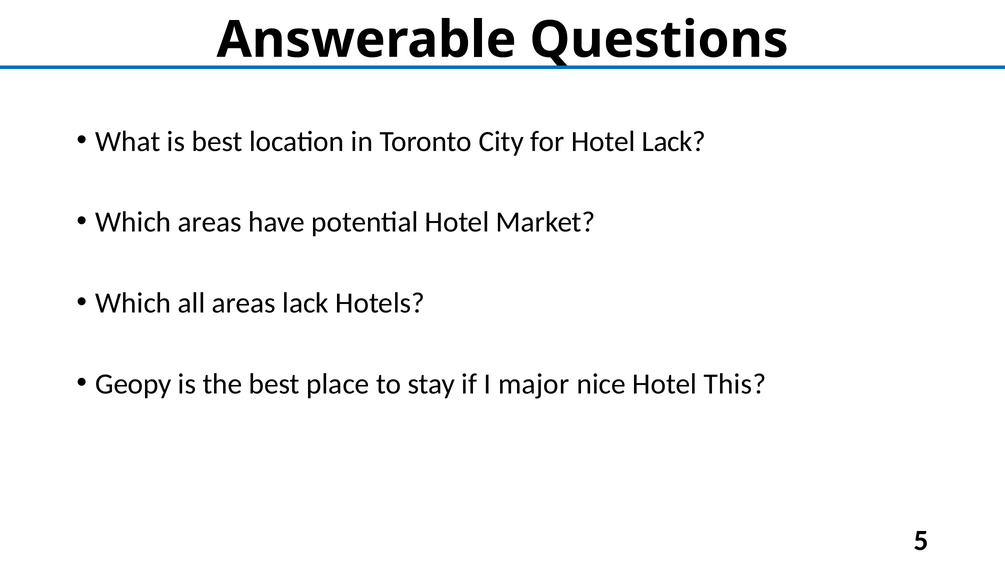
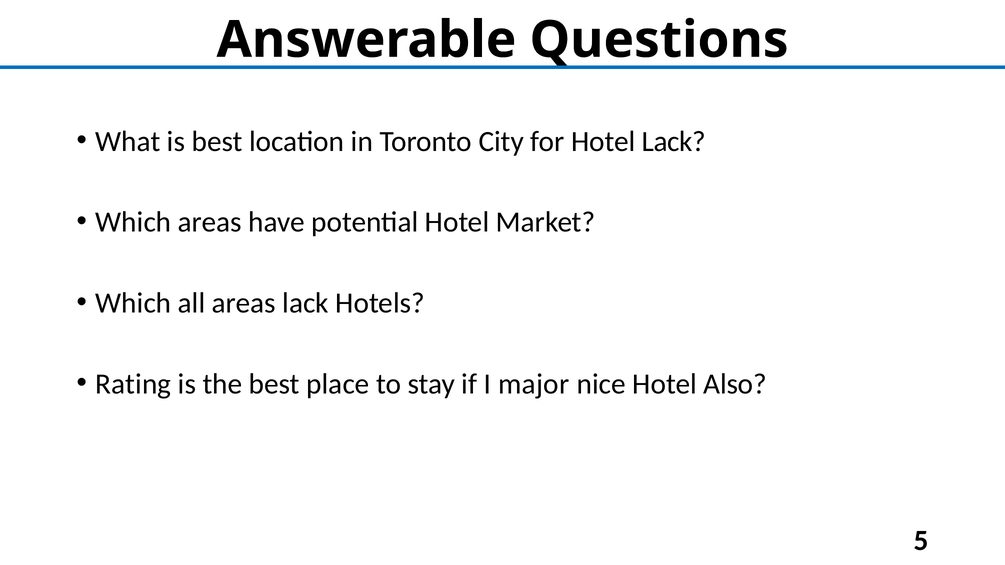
Geopy: Geopy -> Rating
This: This -> Also
